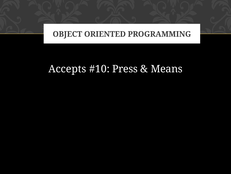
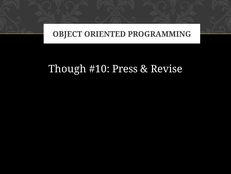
Accepts: Accepts -> Though
Means: Means -> Revise
